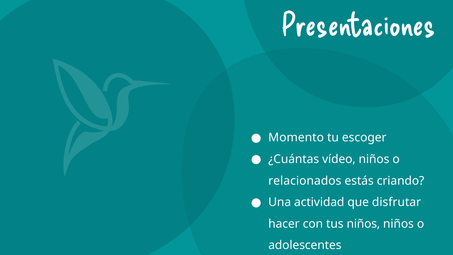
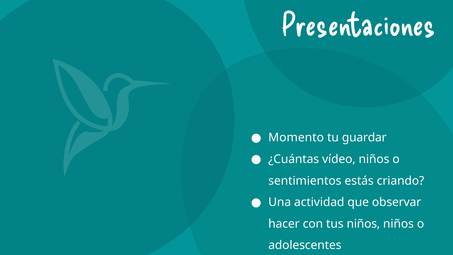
escoger: escoger -> guardar
relacionados: relacionados -> sentimientos
disfrutar: disfrutar -> observar
